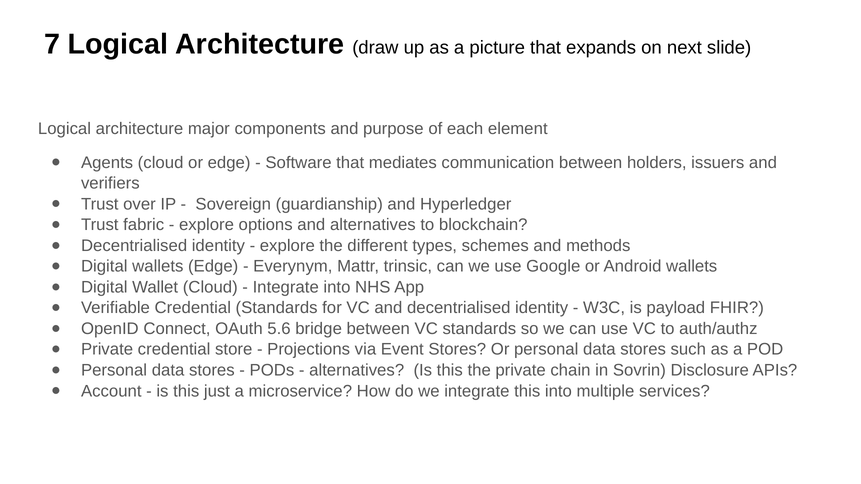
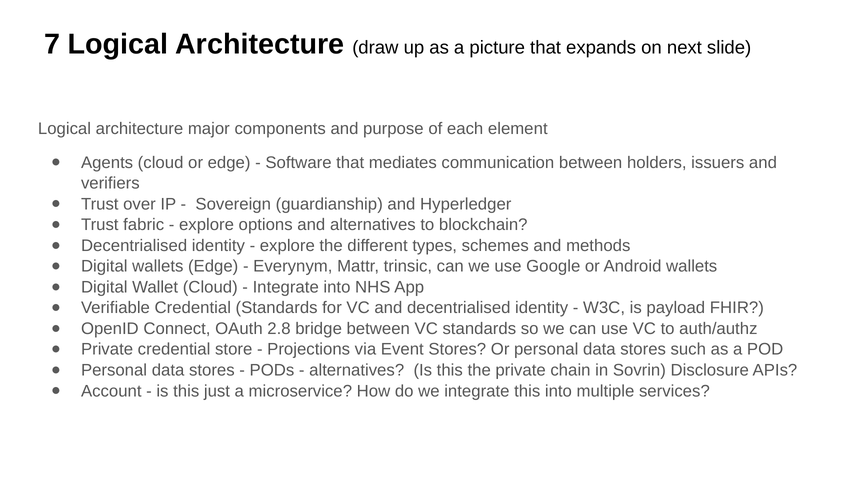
5.6: 5.6 -> 2.8
